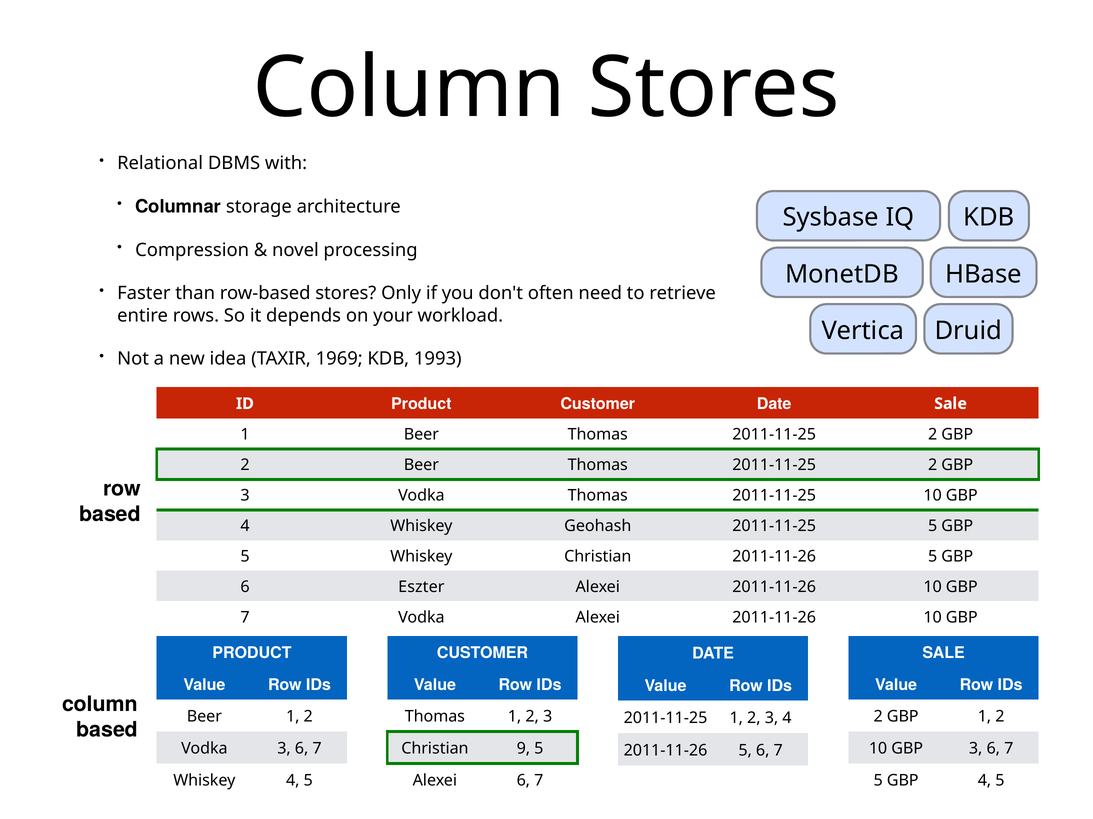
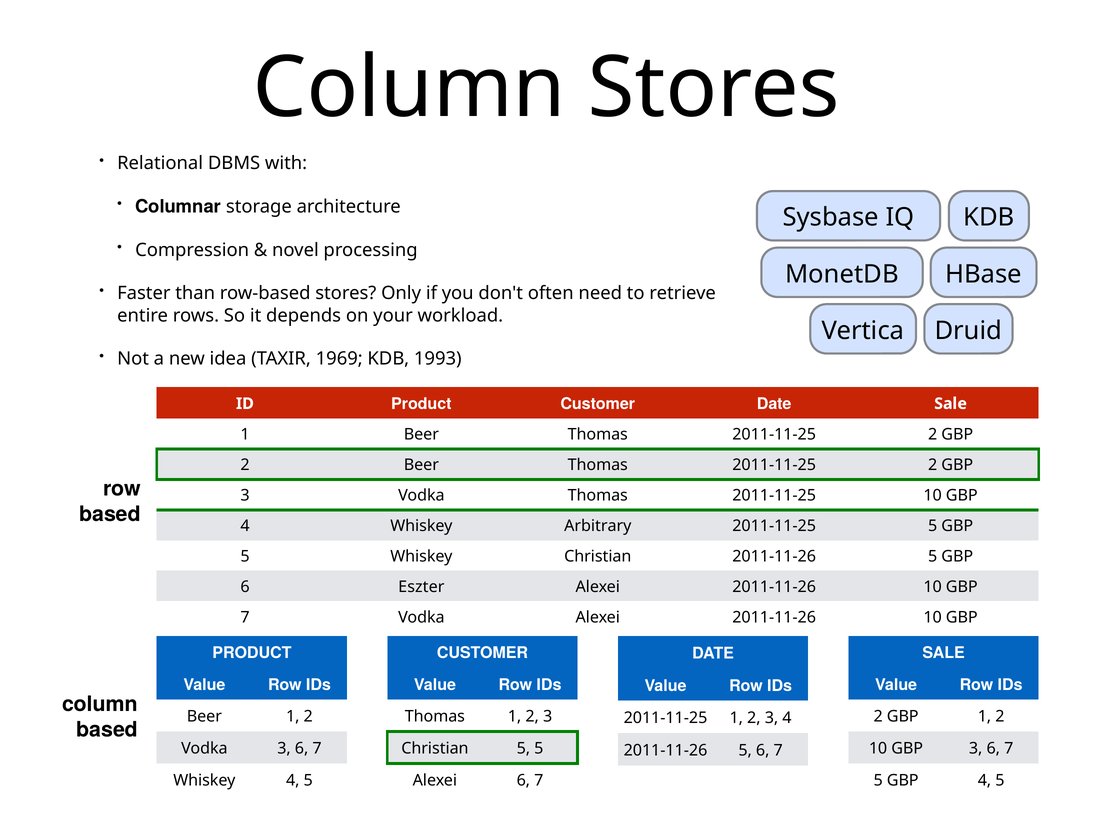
Geohash: Geohash -> Arbitrary
Christian 9: 9 -> 5
